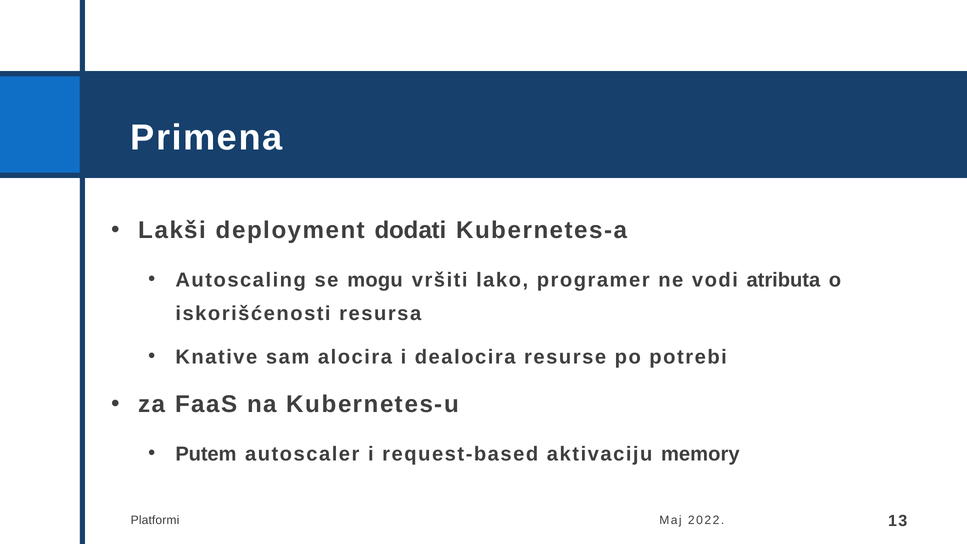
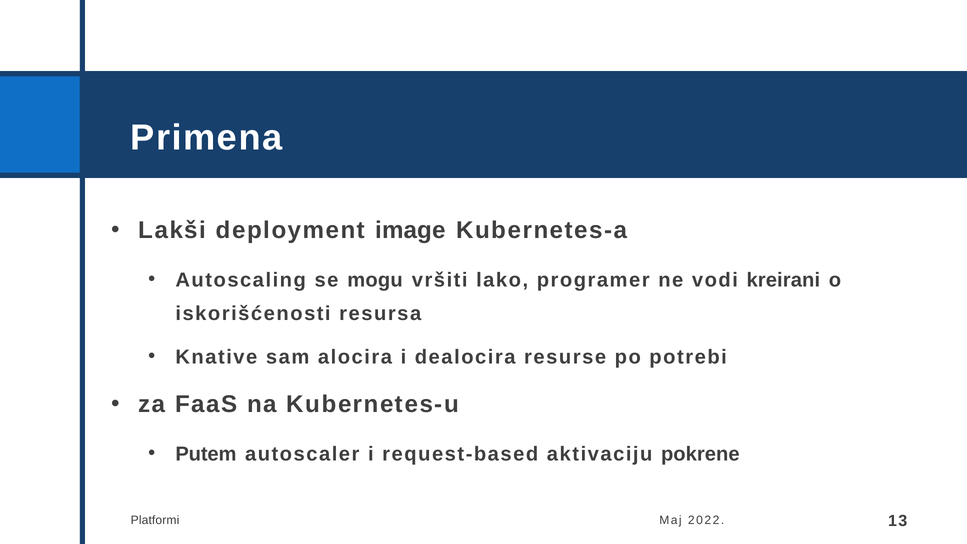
dodati: dodati -> image
atributa: atributa -> kreirani
memory: memory -> pokrene
